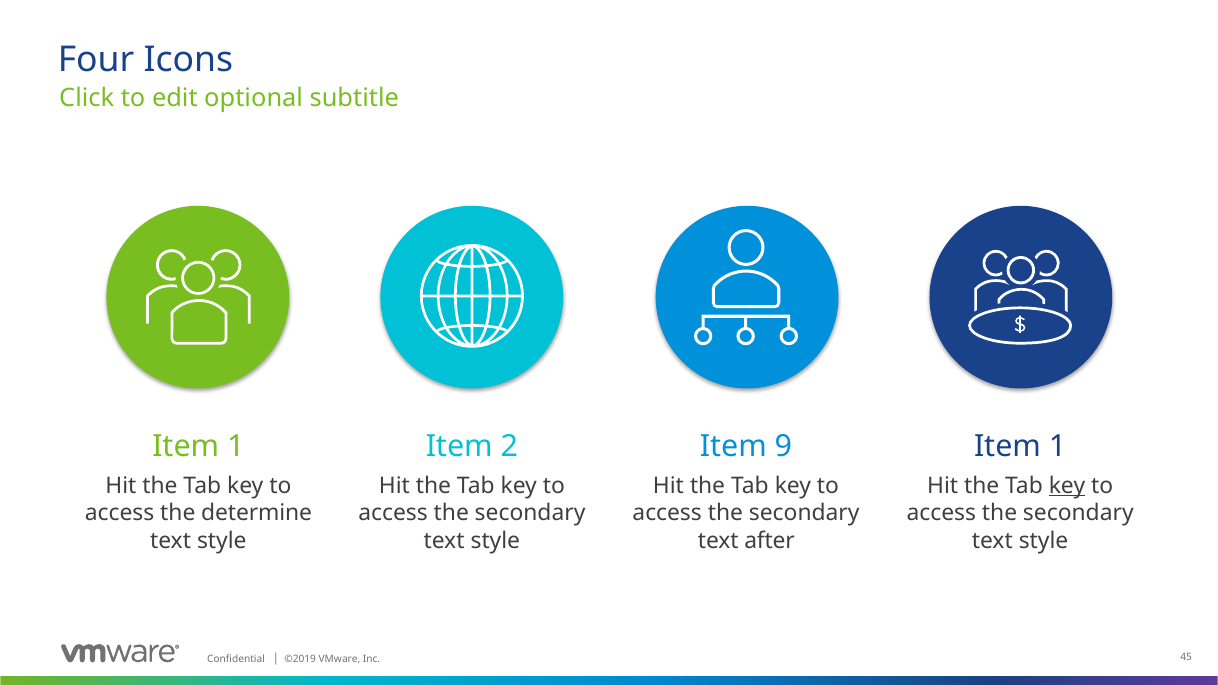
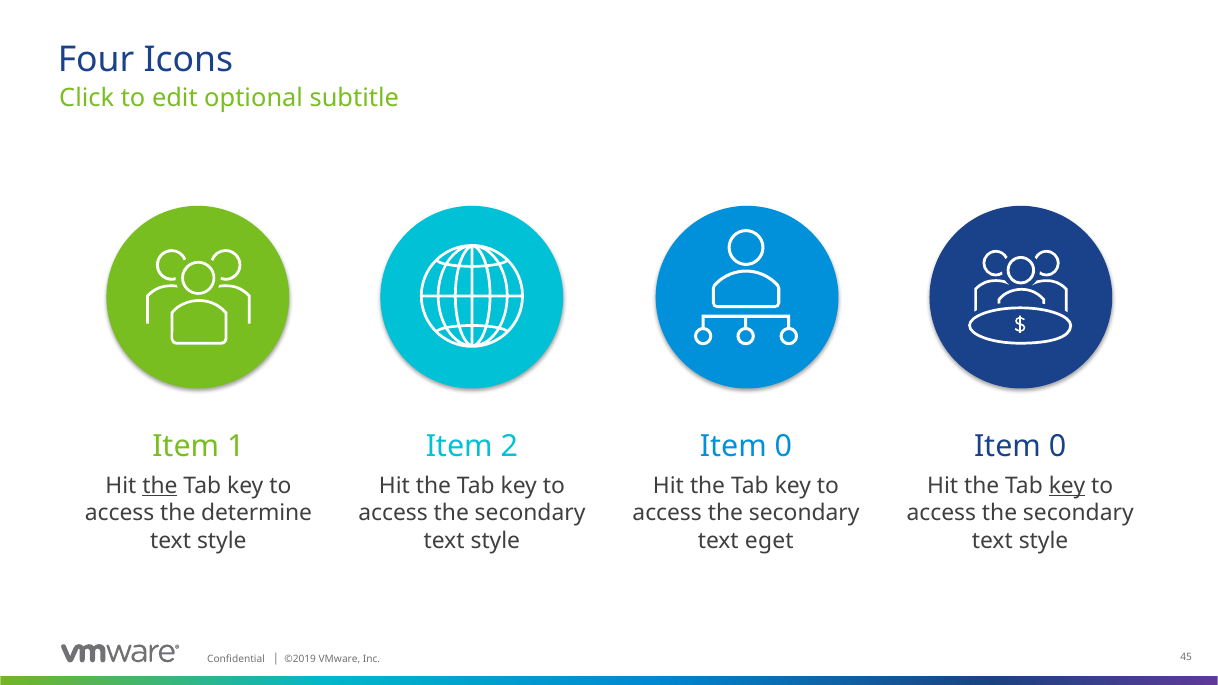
9 at (783, 447): 9 -> 0
1 at (1057, 447): 1 -> 0
the at (160, 486) underline: none -> present
after: after -> eget
